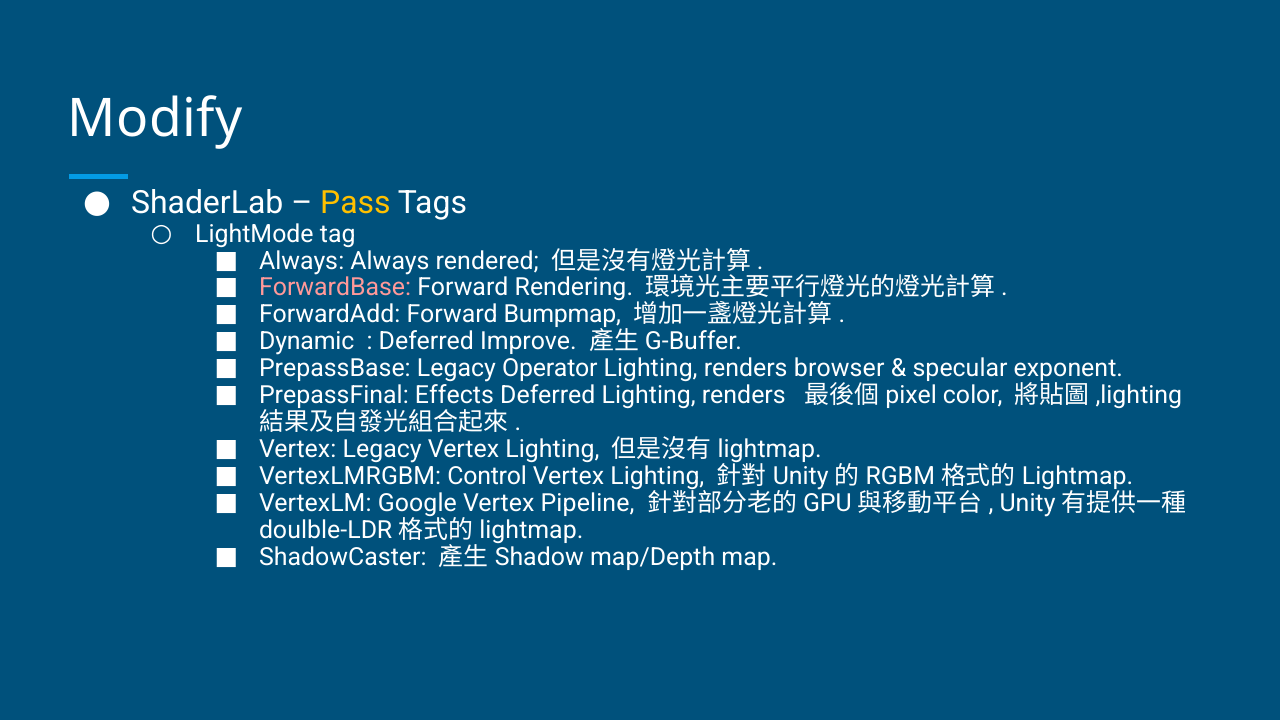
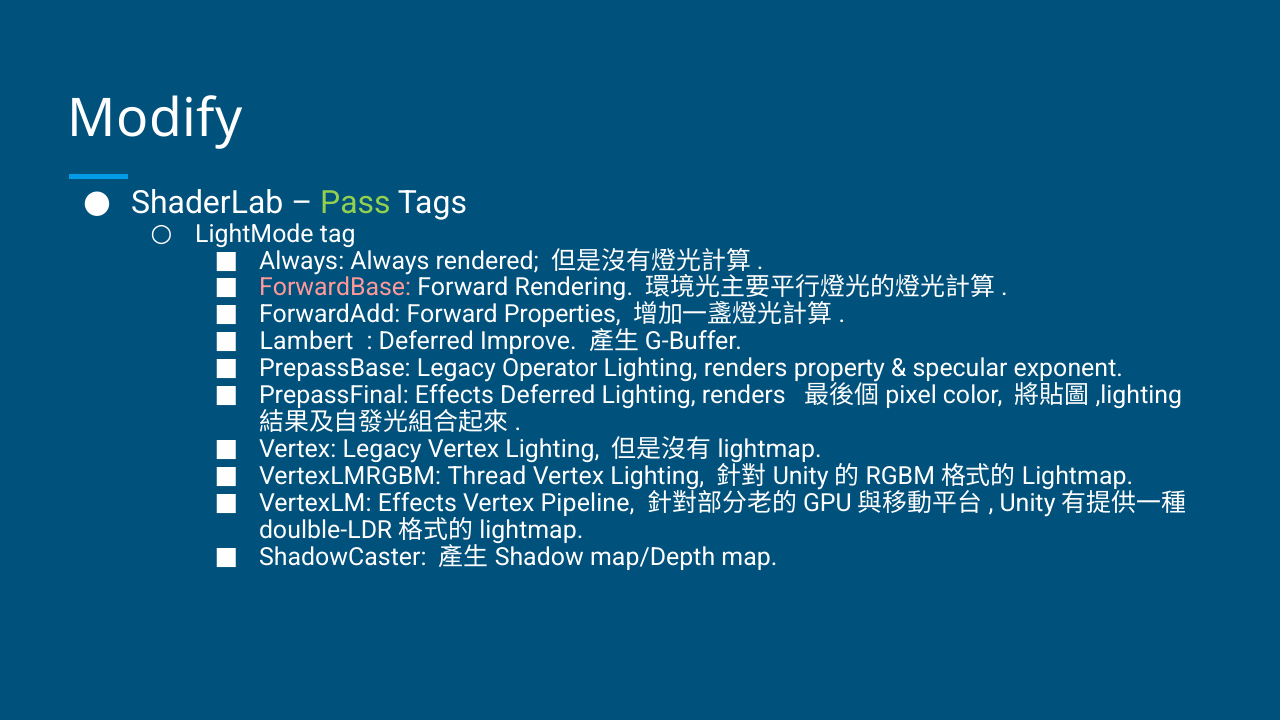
Pass colour: yellow -> light green
Bumpmap: Bumpmap -> Properties
Dynamic: Dynamic -> Lambert
browser: browser -> property
Control: Control -> Thread
VertexLM Google: Google -> Effects
